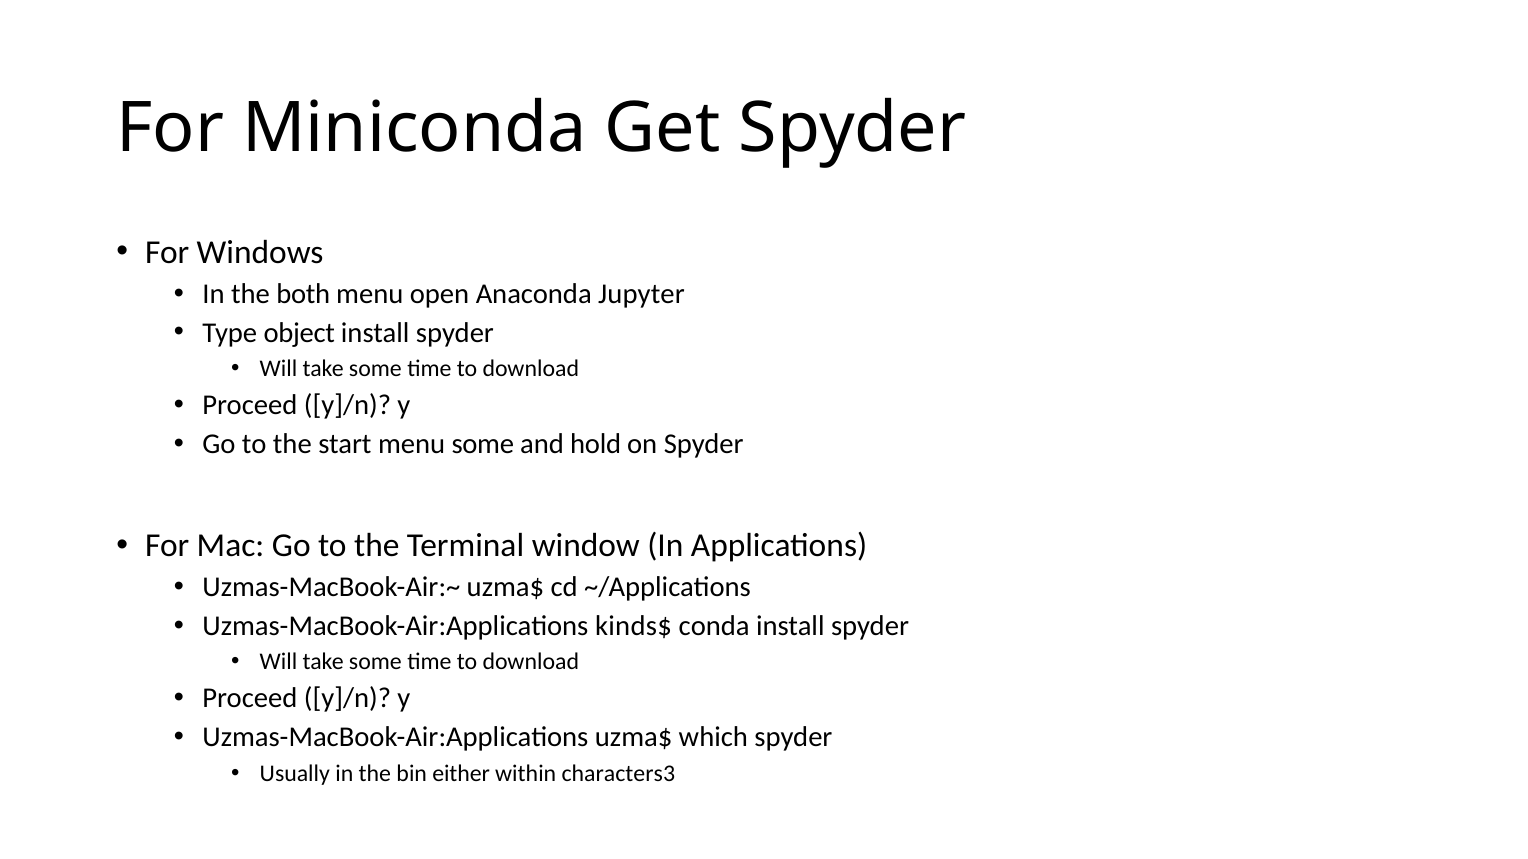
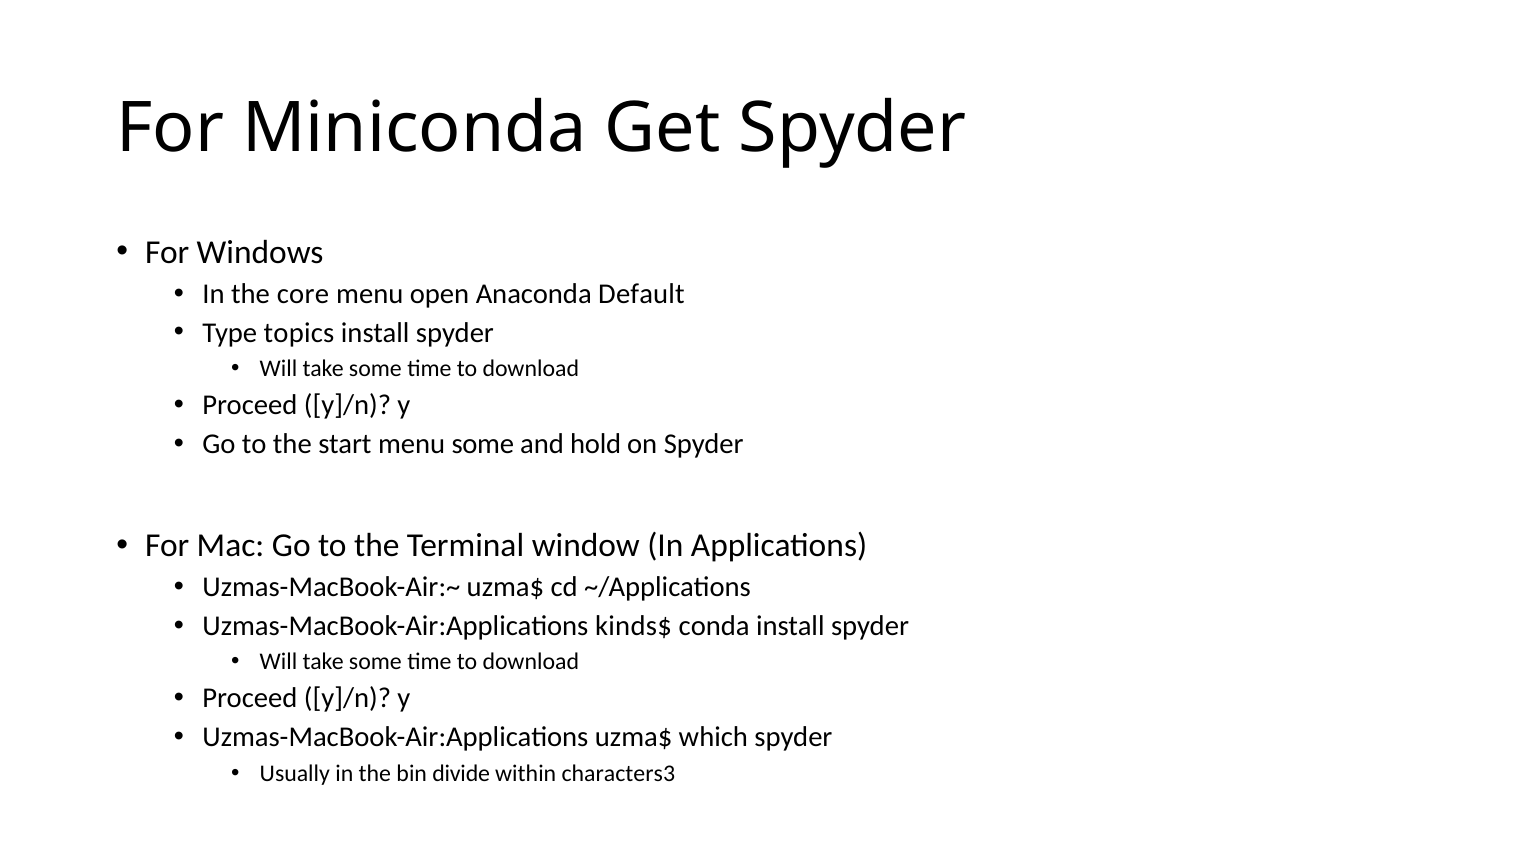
both: both -> core
Jupyter: Jupyter -> Default
object: object -> topics
either: either -> divide
